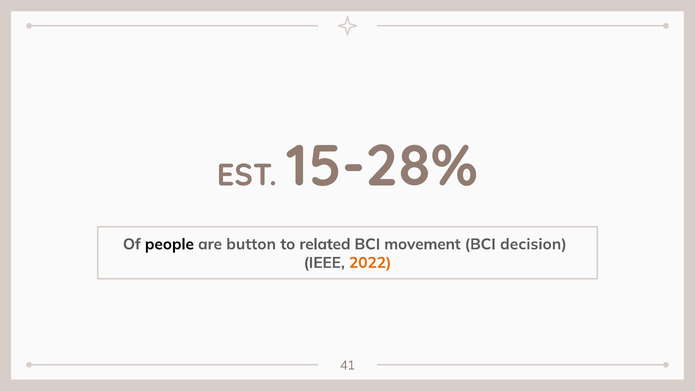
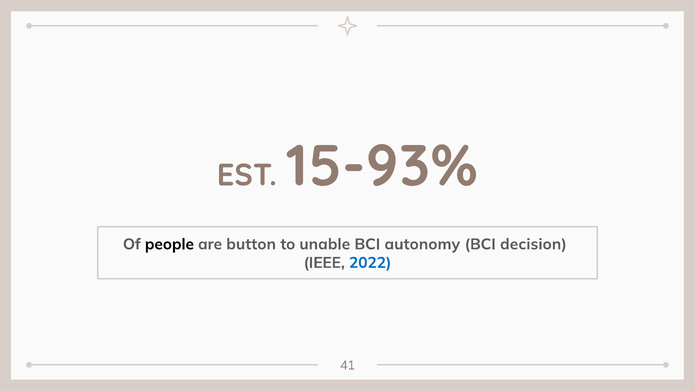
15-28%: 15-28% -> 15-93%
related: related -> unable
movement: movement -> autonomy
2022 colour: orange -> blue
